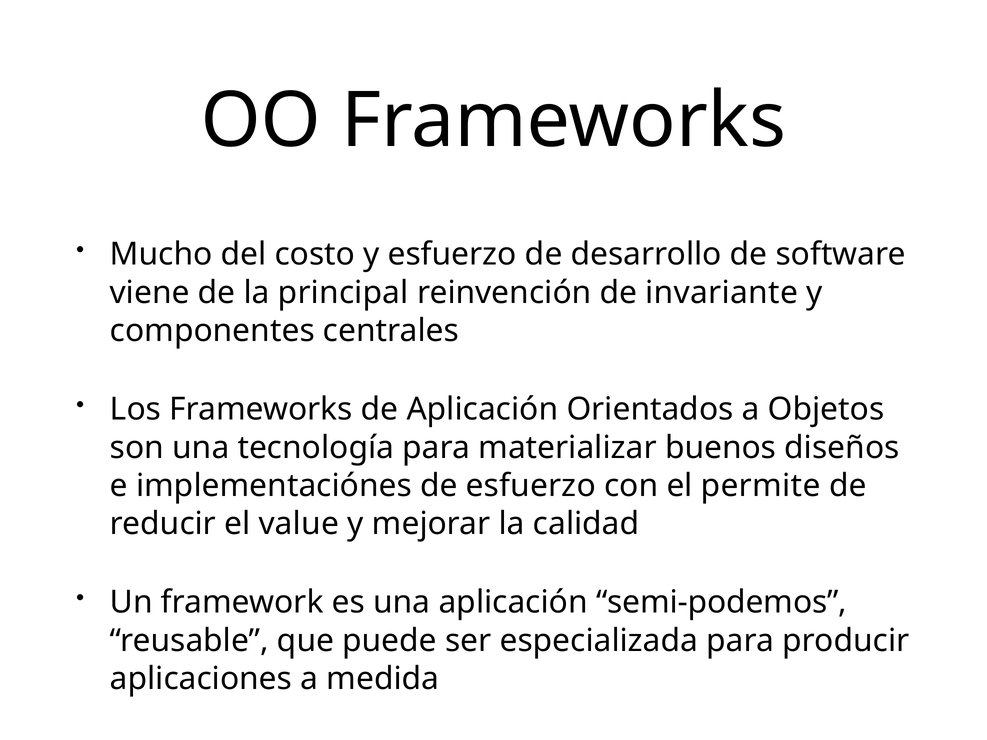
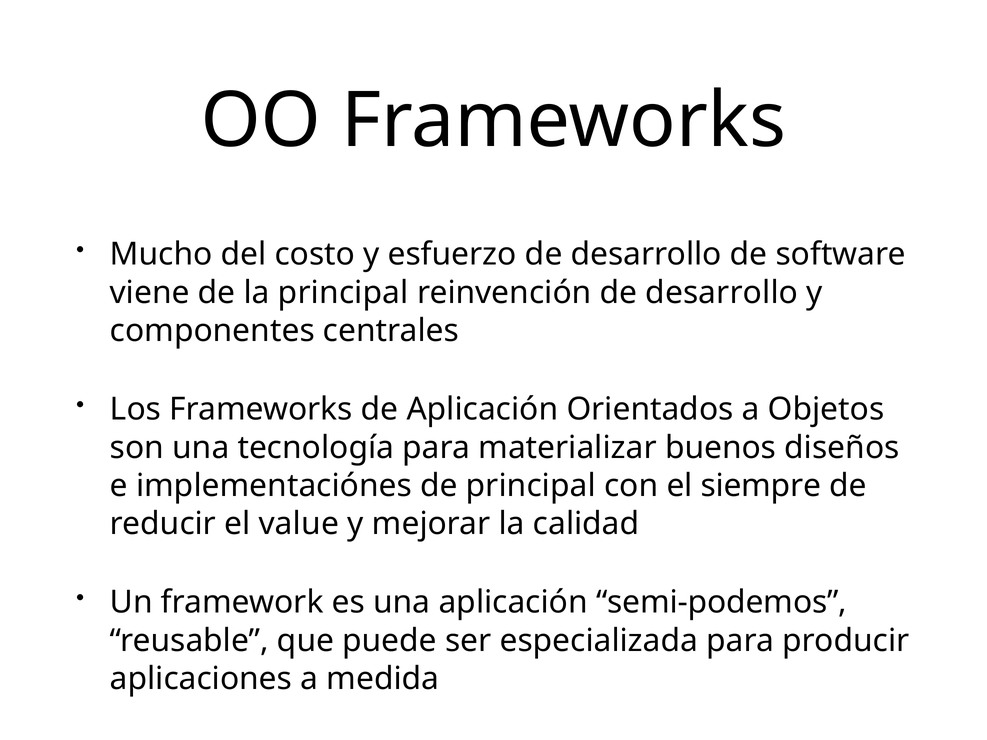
reinvención de invariante: invariante -> desarrollo
de esfuerzo: esfuerzo -> principal
permite: permite -> siempre
